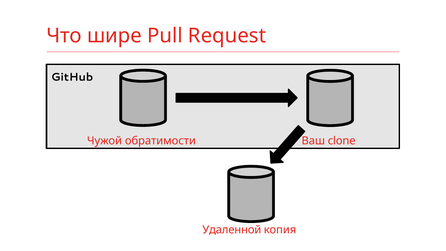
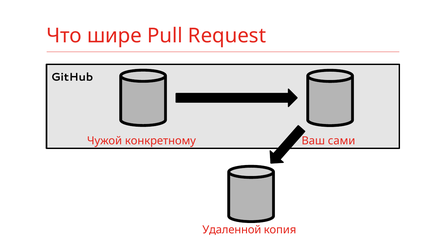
обратимости: обратимости -> конкретному
clone: clone -> сами
